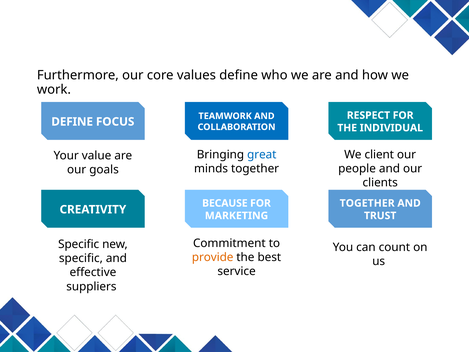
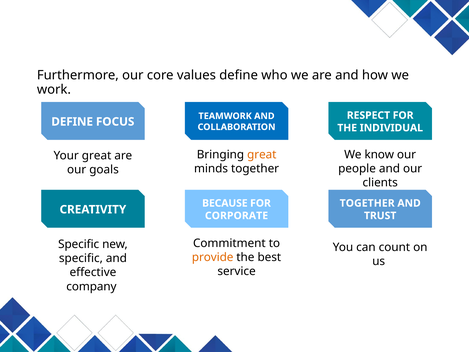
great at (262, 155) colour: blue -> orange
client: client -> know
Your value: value -> great
MARKETING: MARKETING -> CORPORATE
suppliers: suppliers -> company
